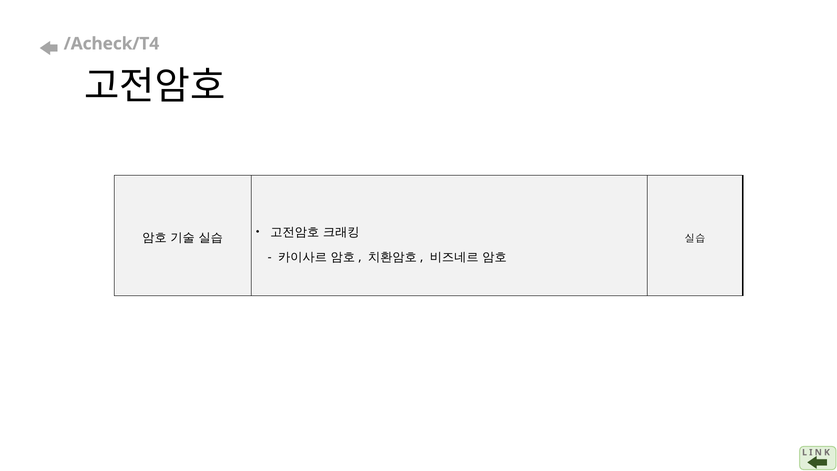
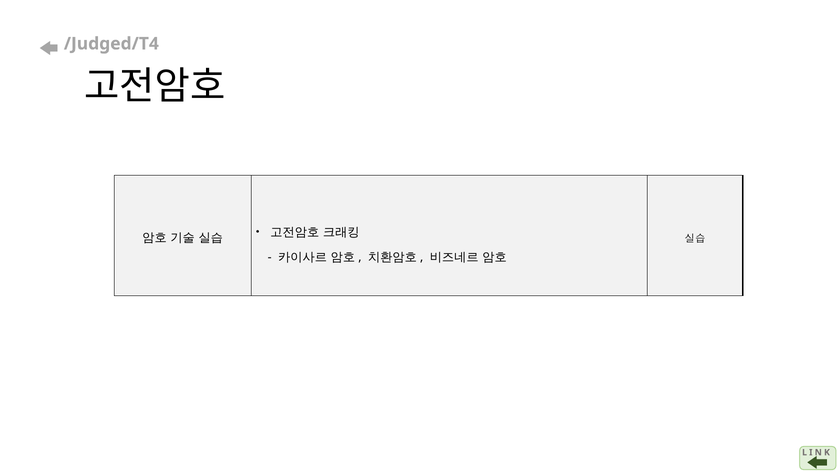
/Acheck/T4: /Acheck/T4 -> /Judged/T4
